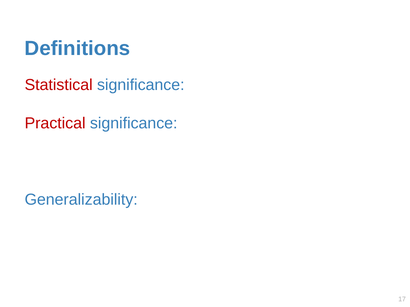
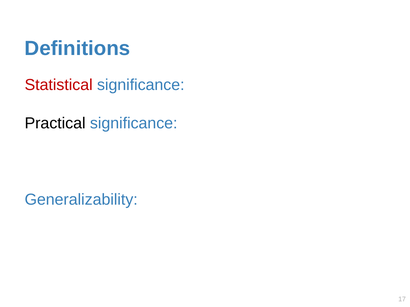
Practical colour: red -> black
